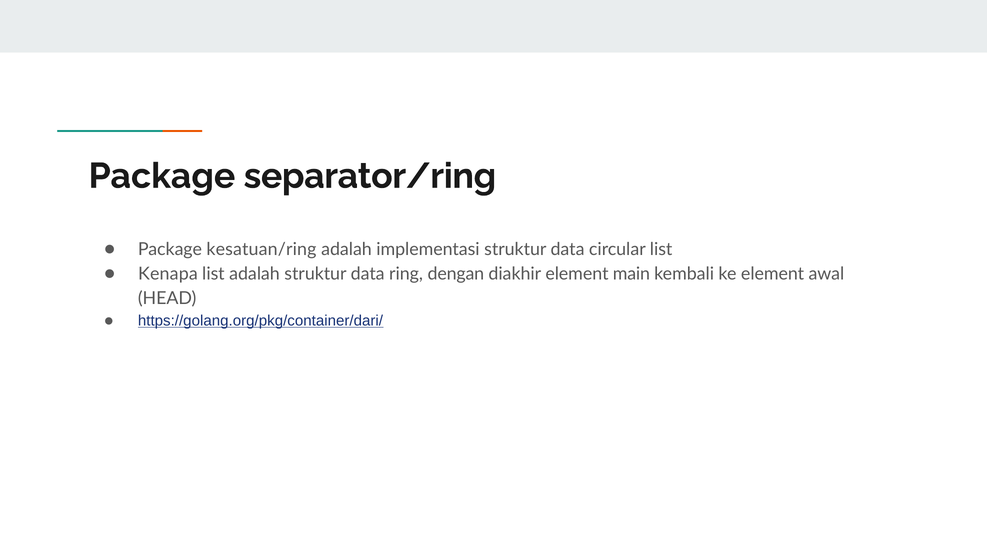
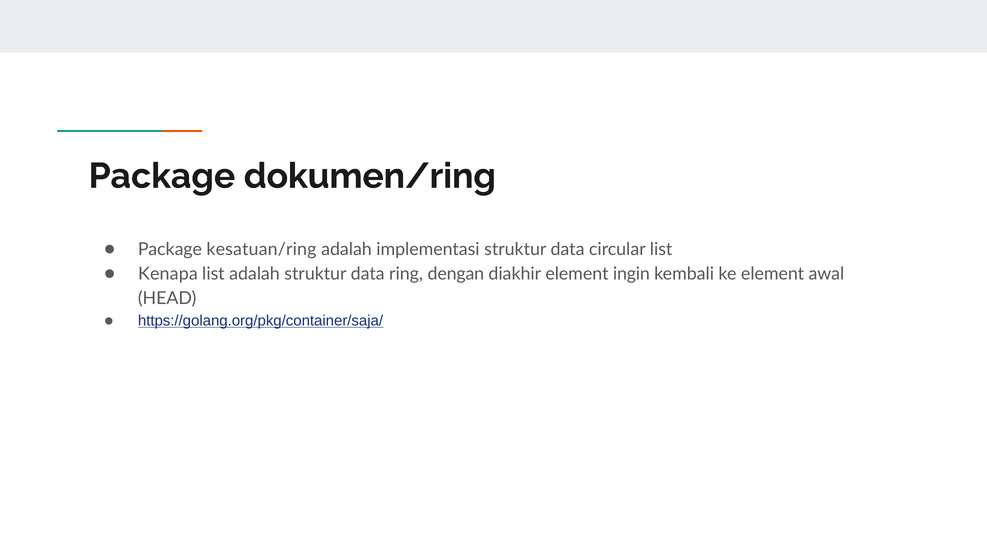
separator/ring: separator/ring -> dokumen/ring
main: main -> ingin
https://golang.org/pkg/container/dari/: https://golang.org/pkg/container/dari/ -> https://golang.org/pkg/container/saja/
